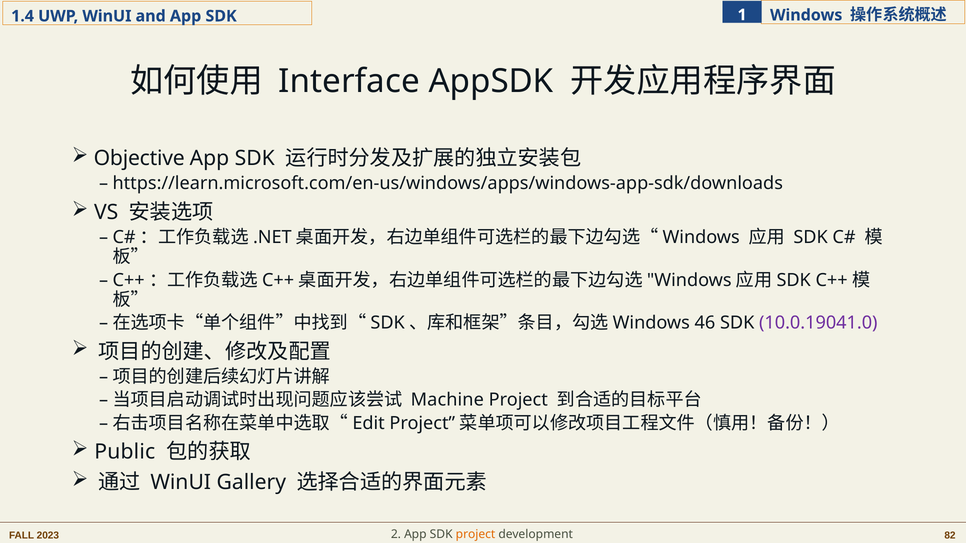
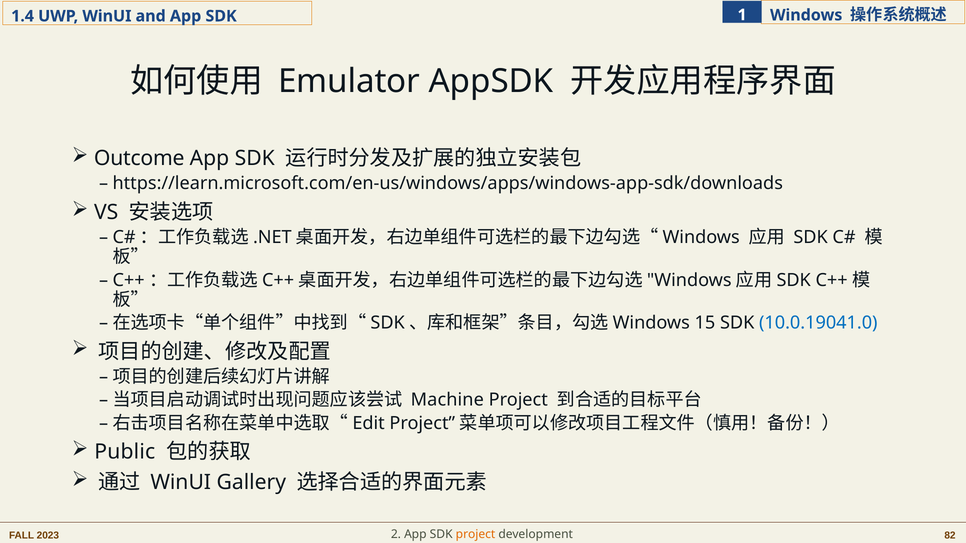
Interface: Interface -> Emulator
Objective: Objective -> Outcome
46: 46 -> 15
10.0.19041.0 colour: purple -> blue
